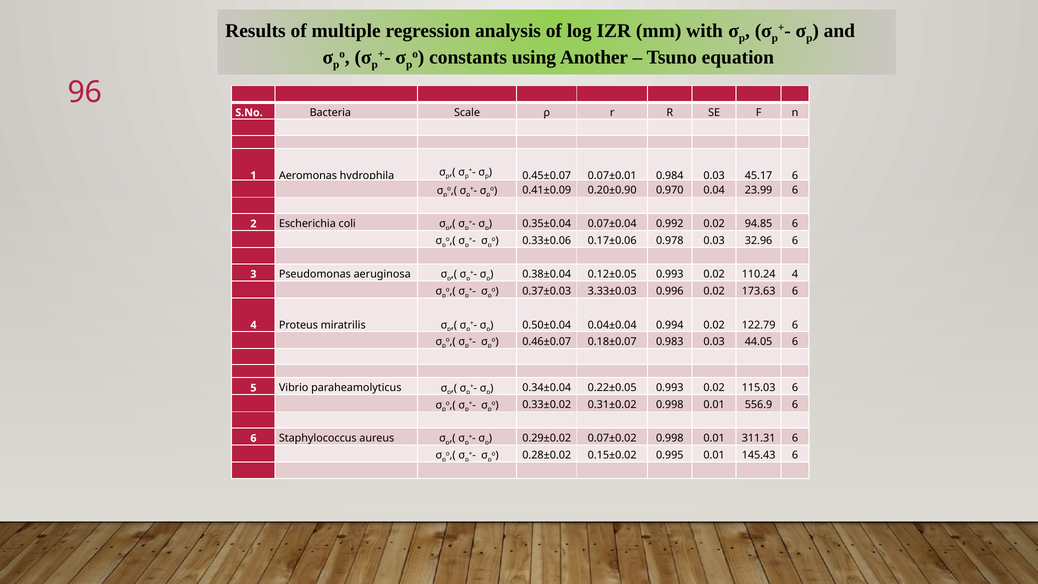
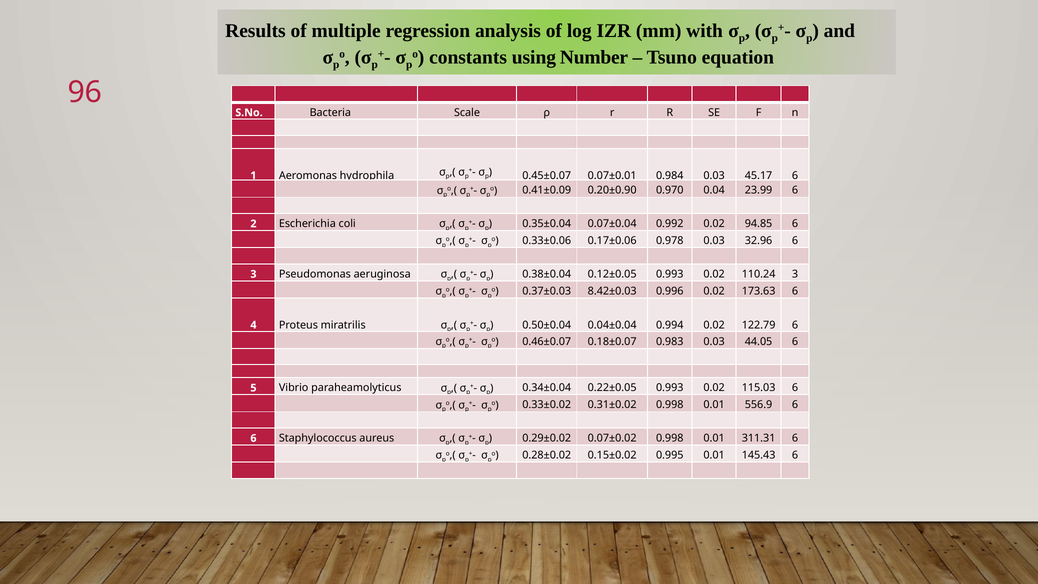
Another: Another -> Number
110.24 4: 4 -> 3
3.33±0.03: 3.33±0.03 -> 8.42±0.03
